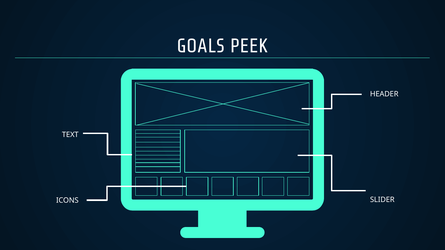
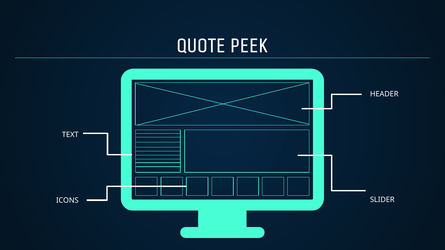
GOALS: GOALS -> QUOTE
